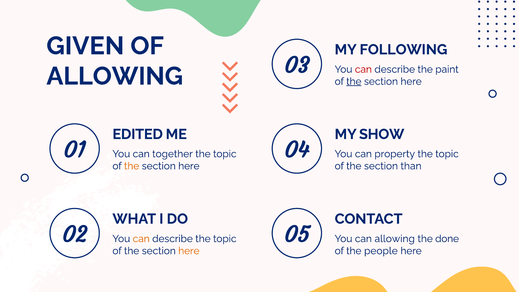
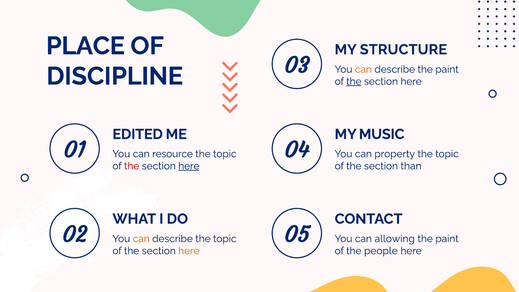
GIVEN: GIVEN -> PLACE
FOLLOWING: FOLLOWING -> STRUCTURE
ALLOWING at (115, 76): ALLOWING -> DISCIPLINE
can at (363, 69) colour: red -> orange
SHOW: SHOW -> MUSIC
together: together -> resource
the at (132, 166) colour: orange -> red
here at (189, 166) underline: none -> present
done at (447, 239): done -> paint
